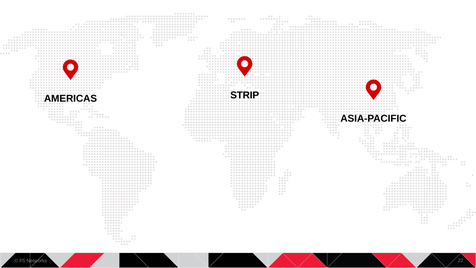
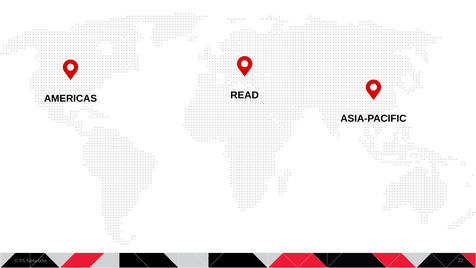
STRIP: STRIP -> READ
